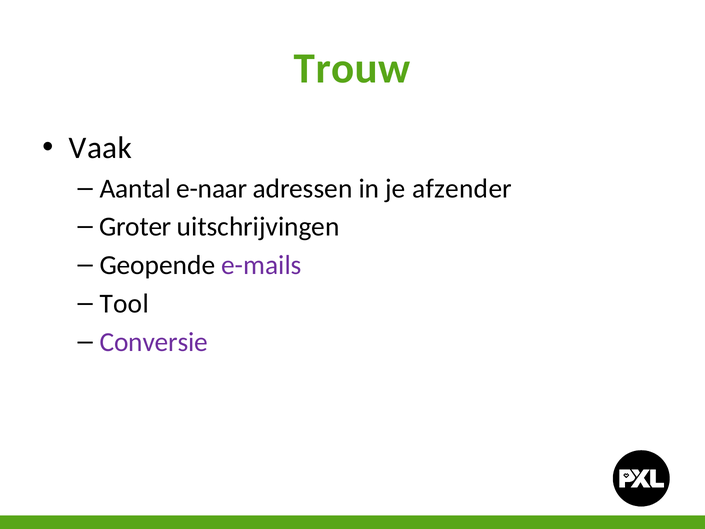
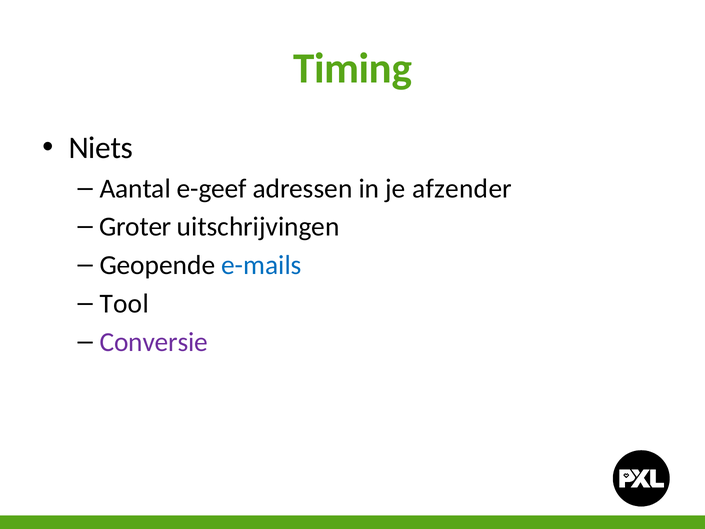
Trouw: Trouw -> Timing
Vaak: Vaak -> Niets
e-naar: e-naar -> e-geef
e-mails colour: purple -> blue
